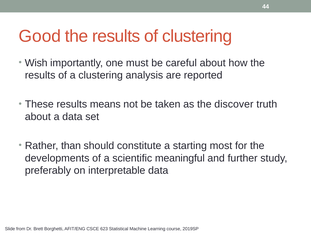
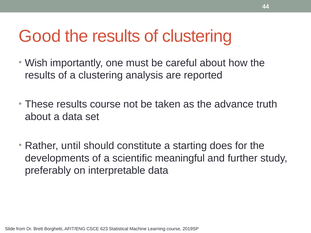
results means: means -> course
discover: discover -> advance
than: than -> until
most: most -> does
